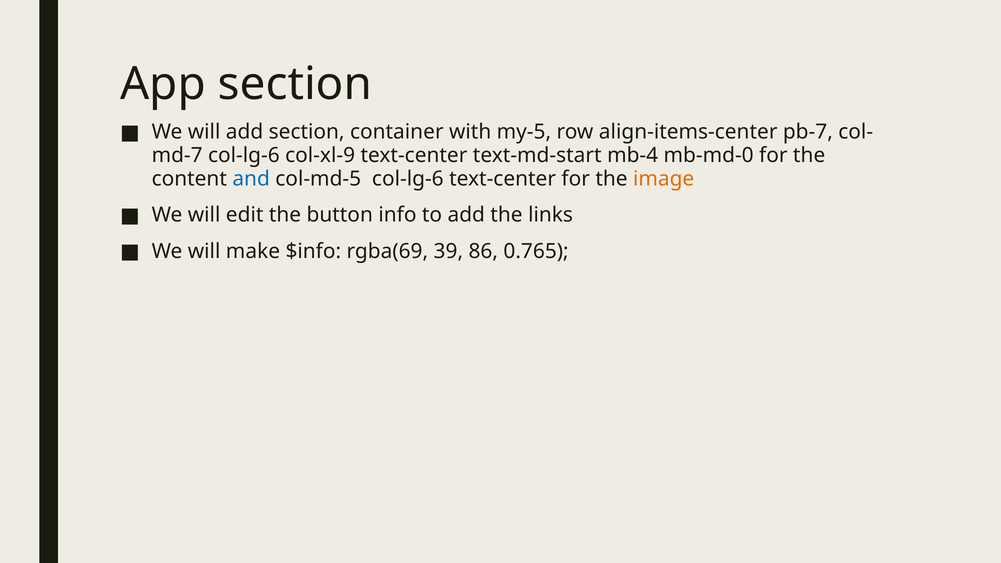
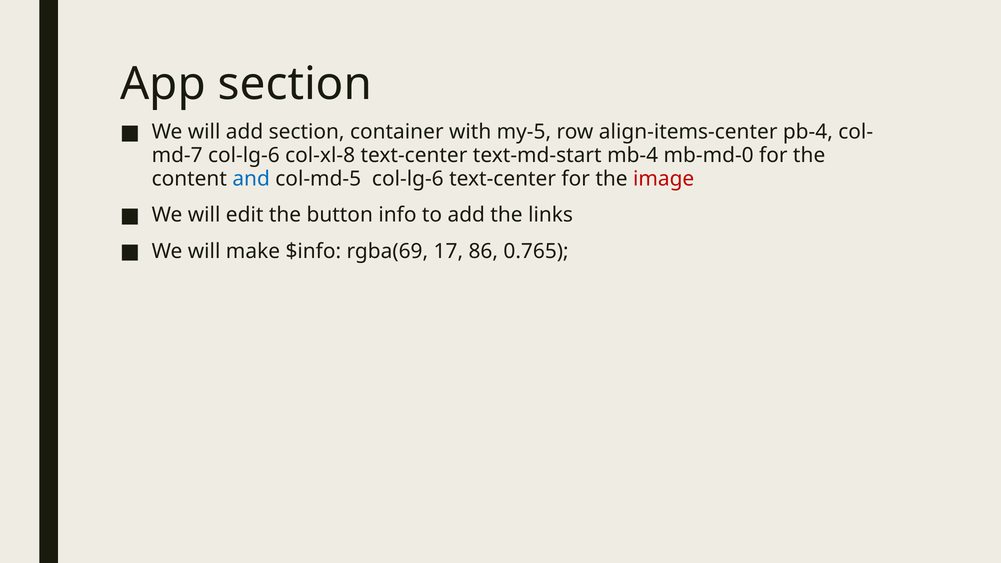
pb-7: pb-7 -> pb-4
col-xl-9: col-xl-9 -> col-xl-8
image colour: orange -> red
39: 39 -> 17
